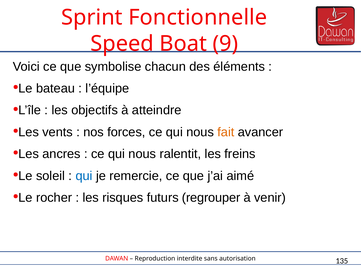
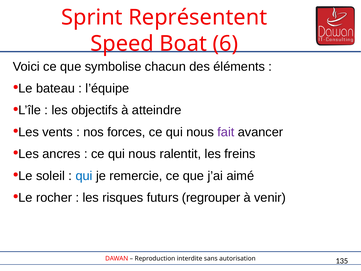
Fonctionnelle: Fonctionnelle -> Représentent
9: 9 -> 6
fait colour: orange -> purple
